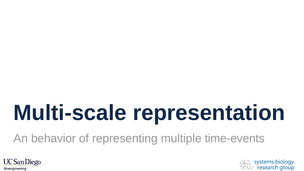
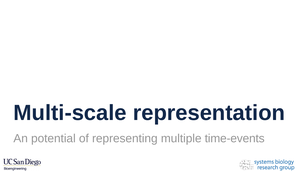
behavior: behavior -> potential
